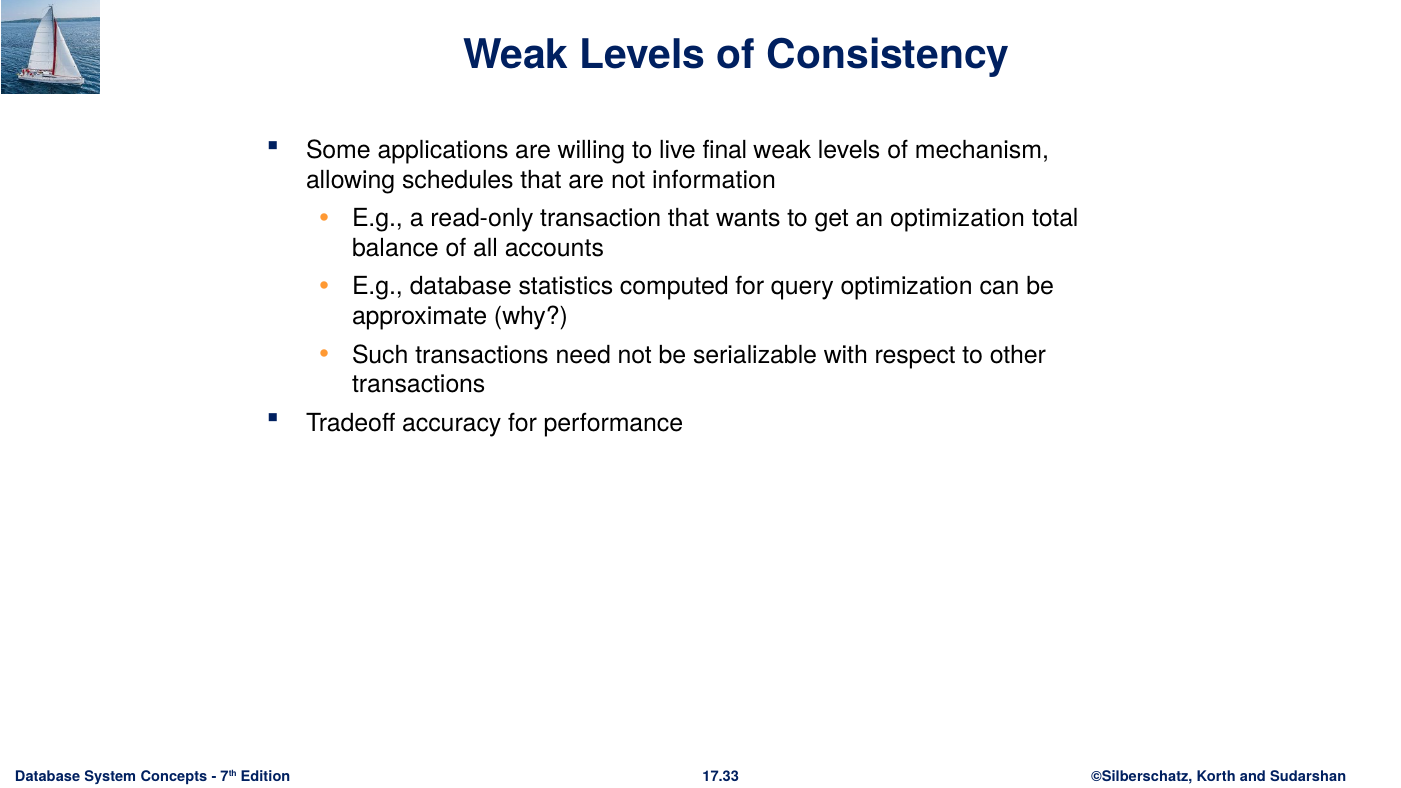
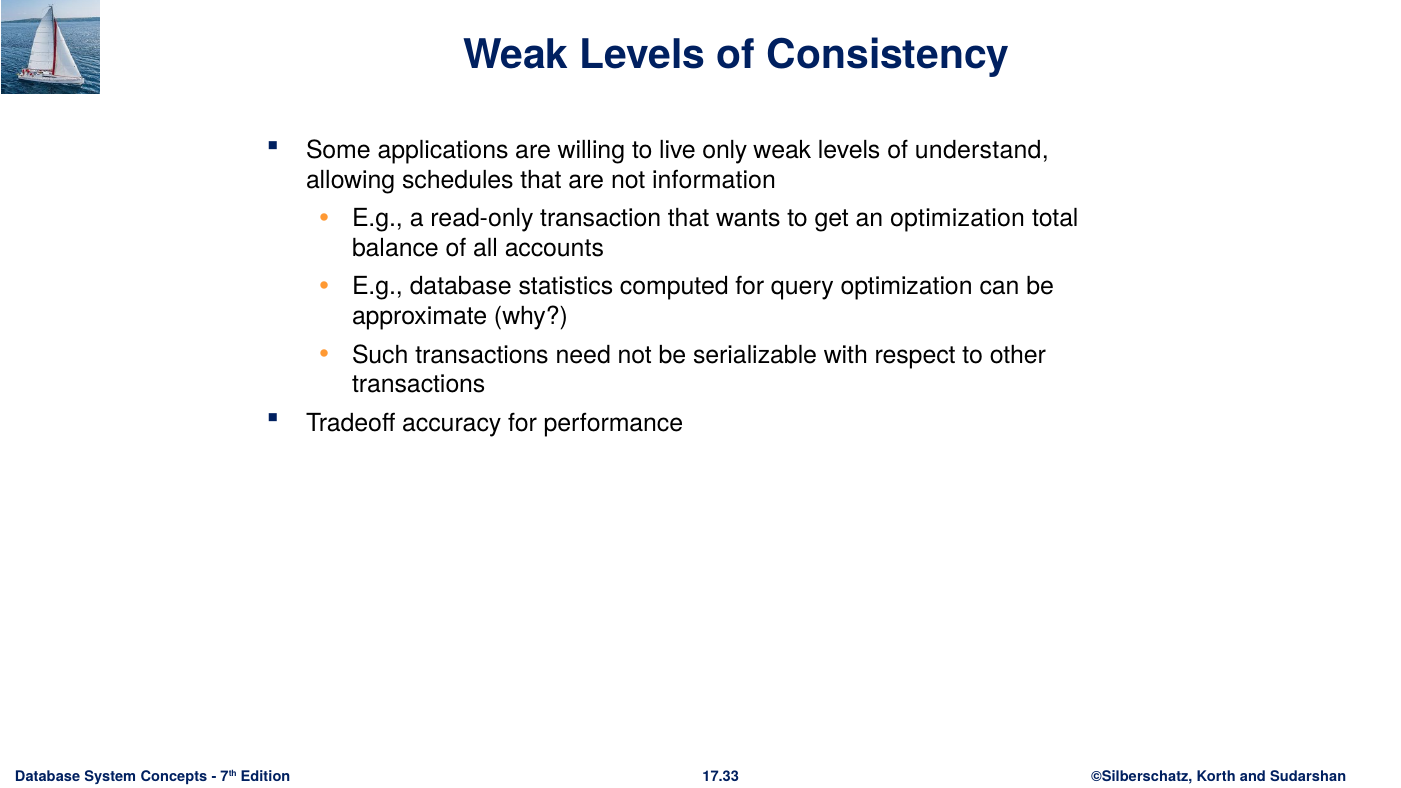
final: final -> only
mechanism: mechanism -> understand
